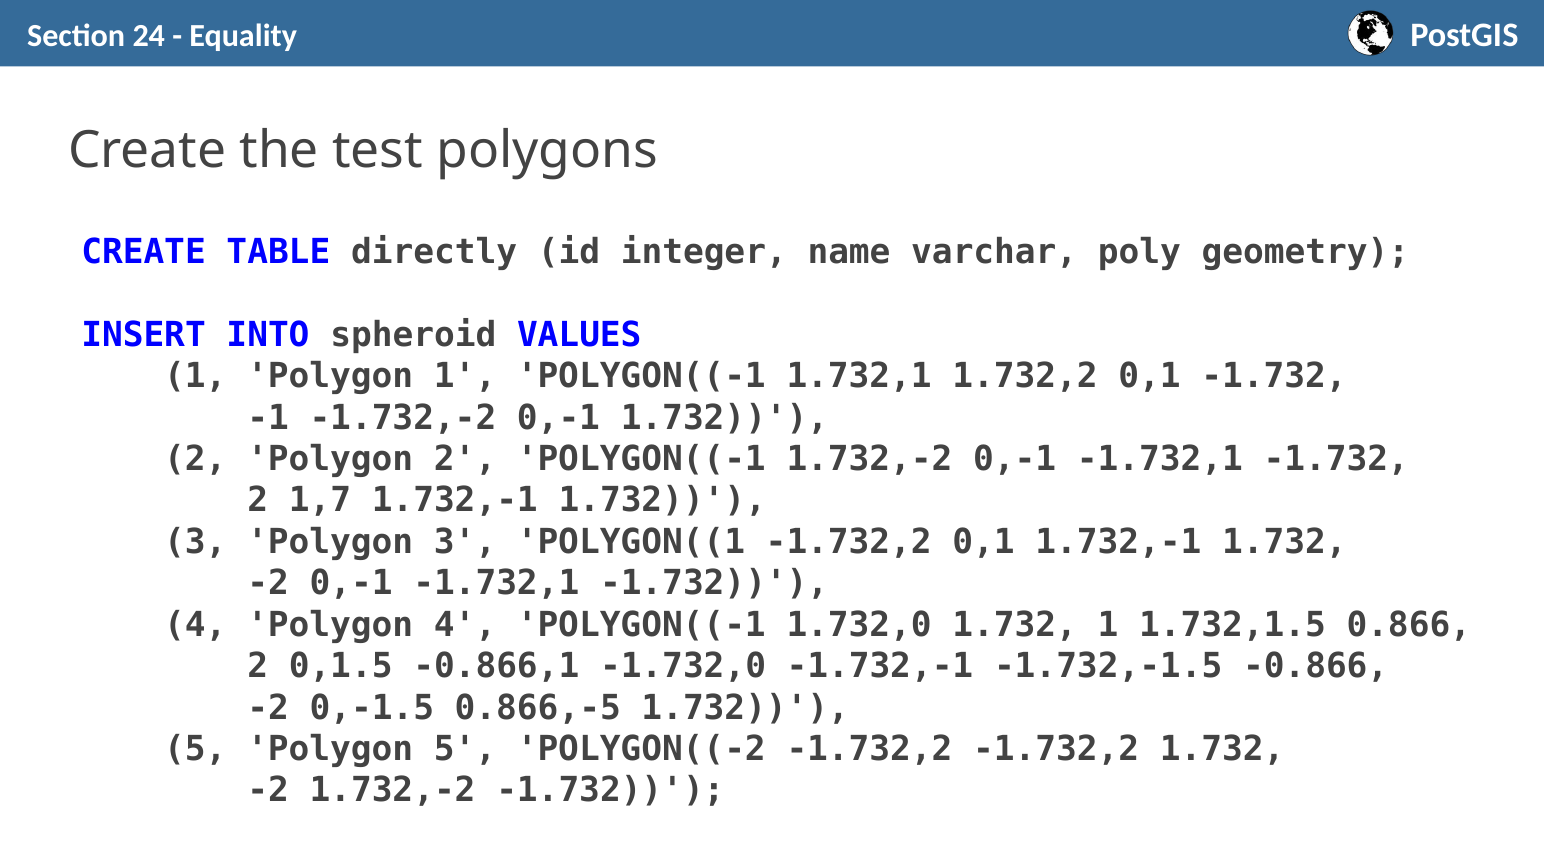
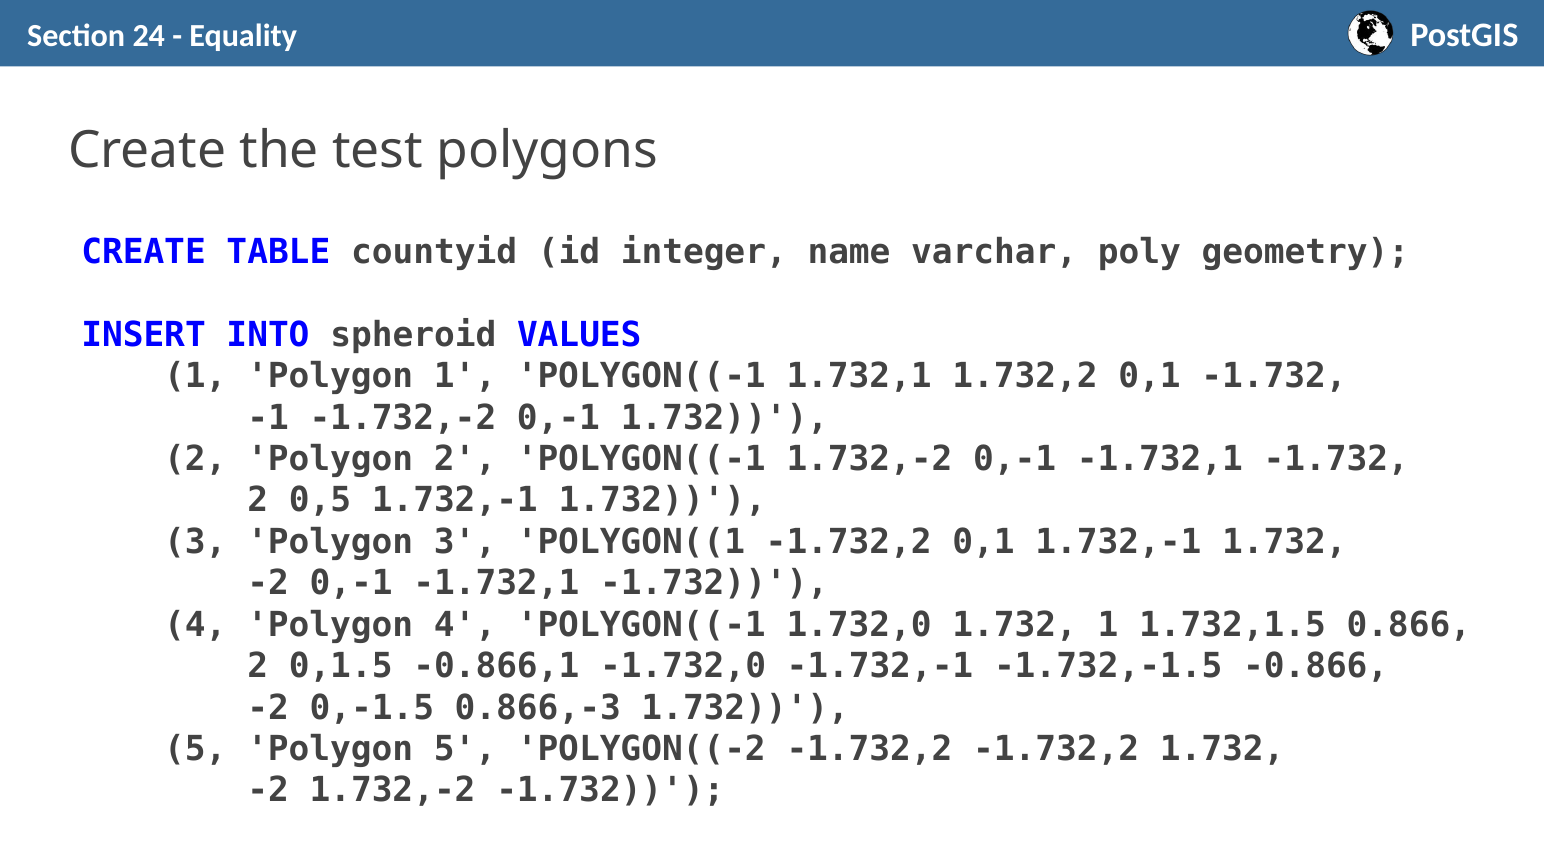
directly: directly -> countyid
1,7: 1,7 -> 0,5
0.866,-5: 0.866,-5 -> 0.866,-3
